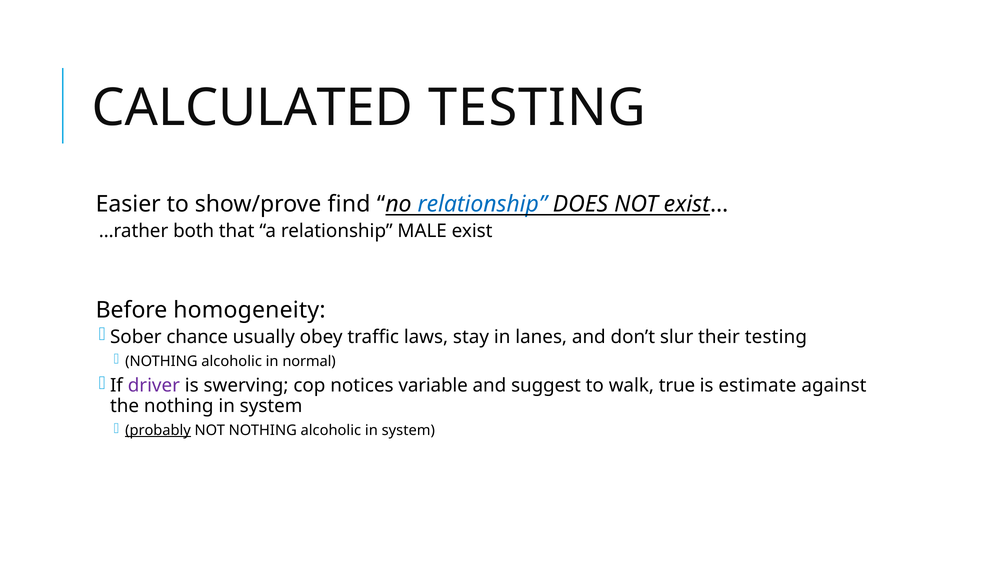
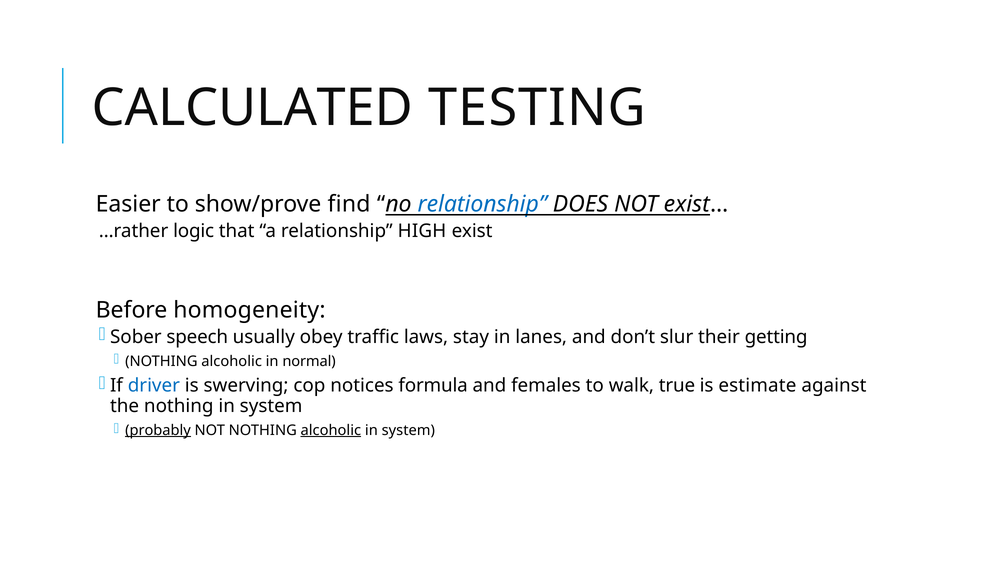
both: both -> logic
MALE: MALE -> HIGH
chance: chance -> speech
their testing: testing -> getting
driver colour: purple -> blue
variable: variable -> formula
suggest: suggest -> females
alcoholic at (331, 431) underline: none -> present
